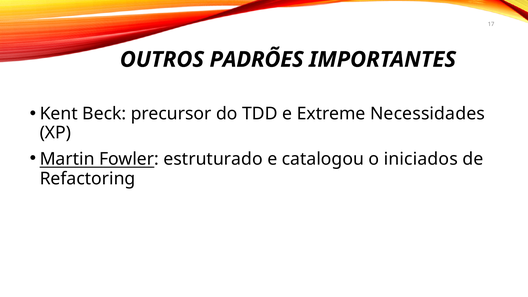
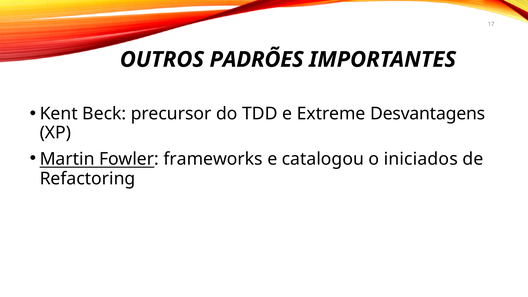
Necessidades: Necessidades -> Desvantagens
estruturado: estruturado -> frameworks
